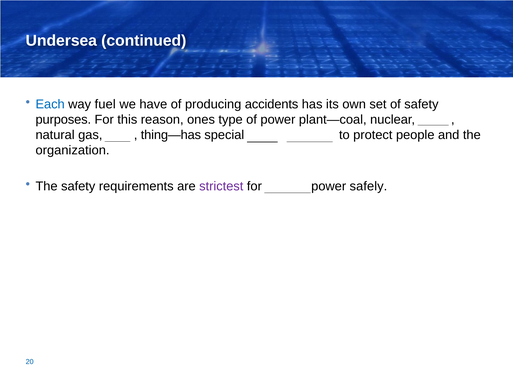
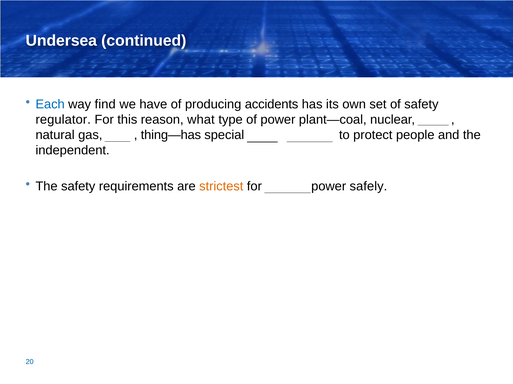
fuel: fuel -> find
purposes: purposes -> regulator
ones: ones -> what
organization: organization -> independent
strictest colour: purple -> orange
